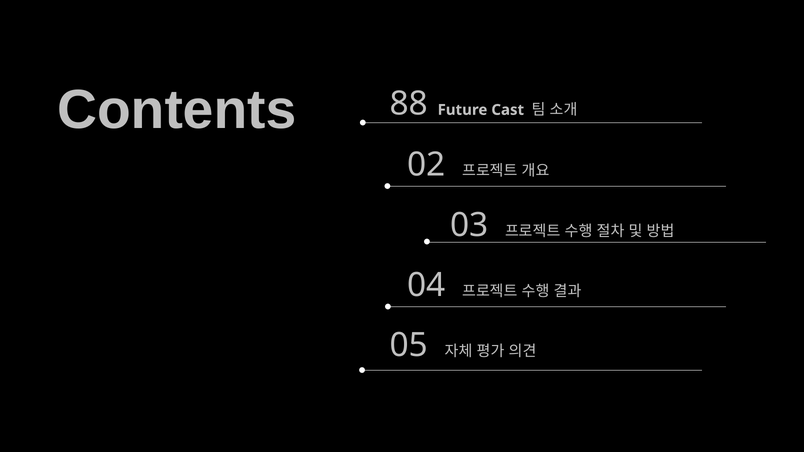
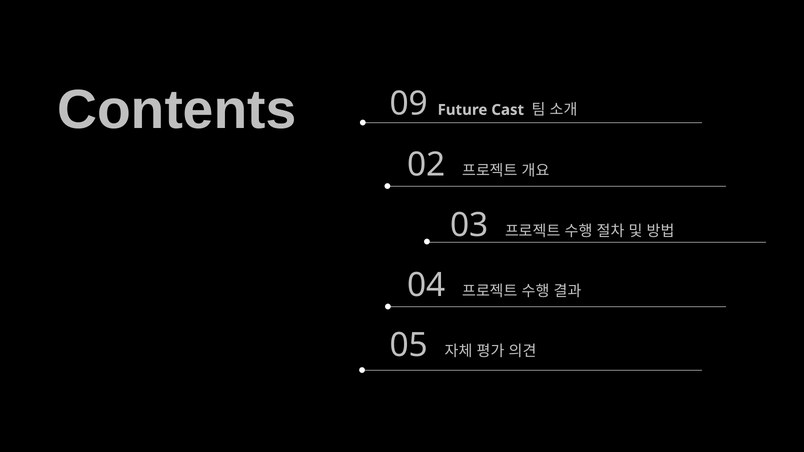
88: 88 -> 09
